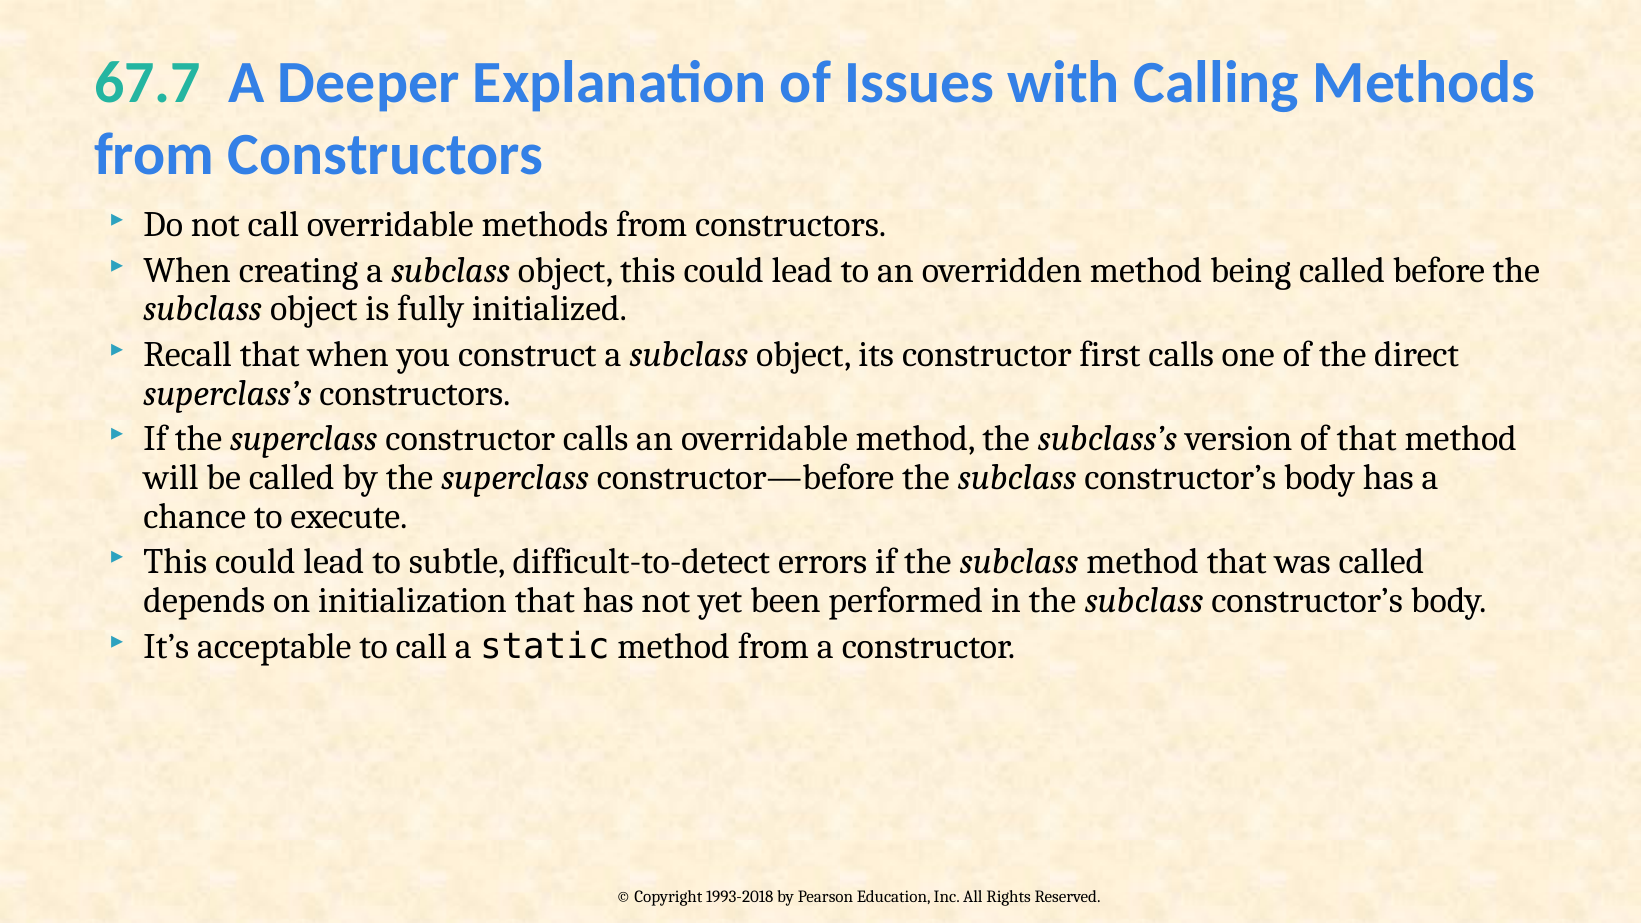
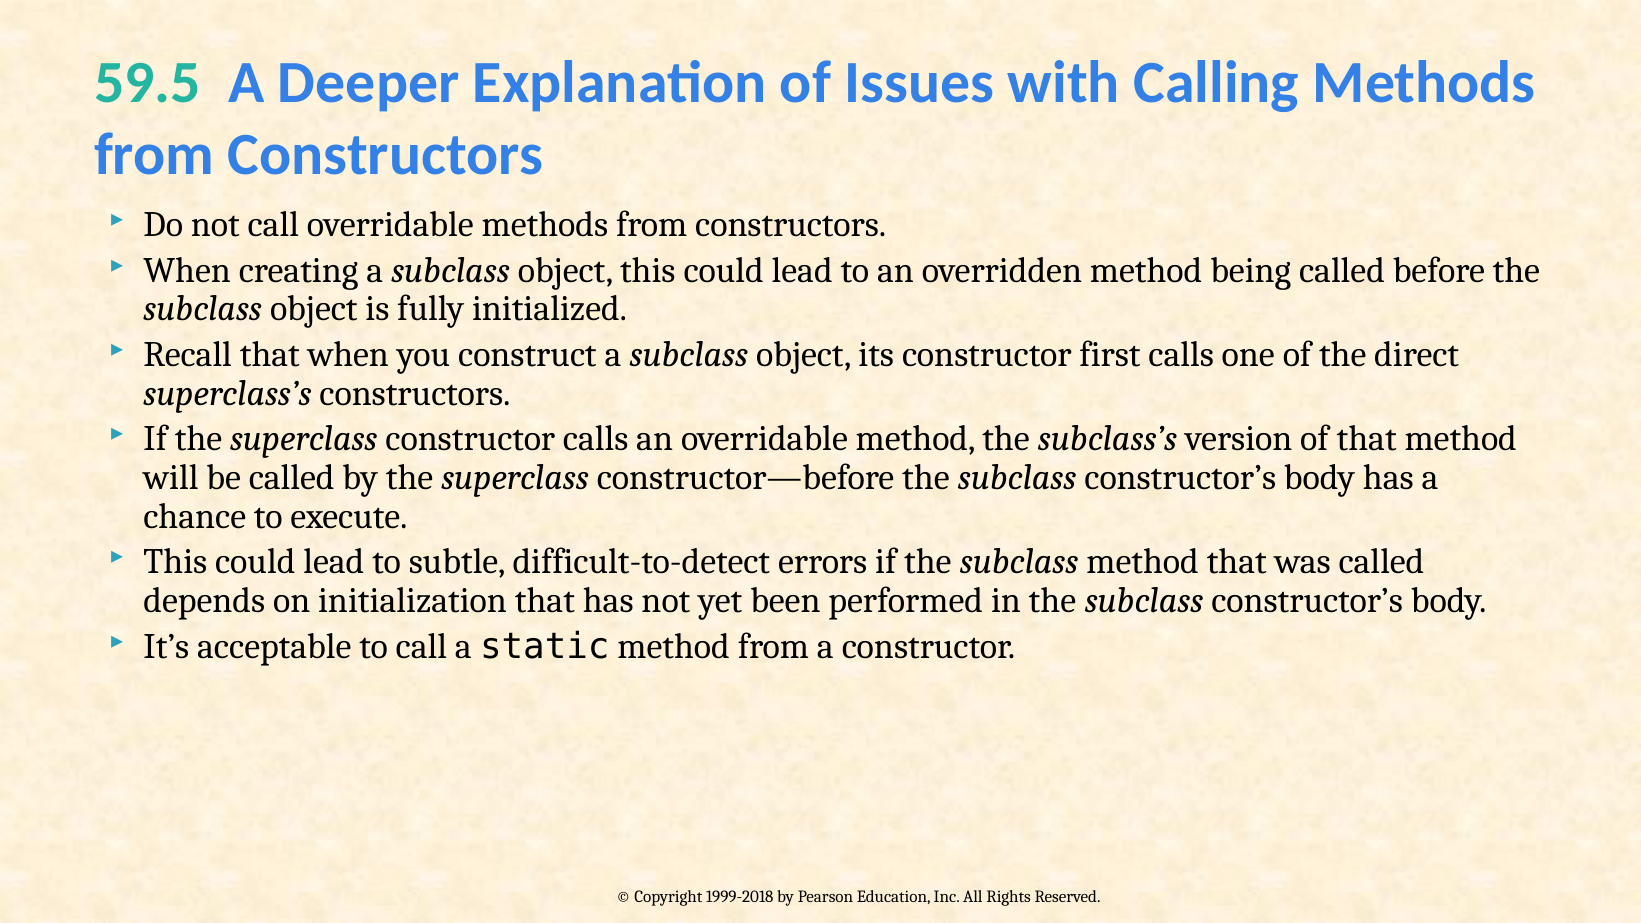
67.7: 67.7 -> 59.5
1993-2018: 1993-2018 -> 1999-2018
